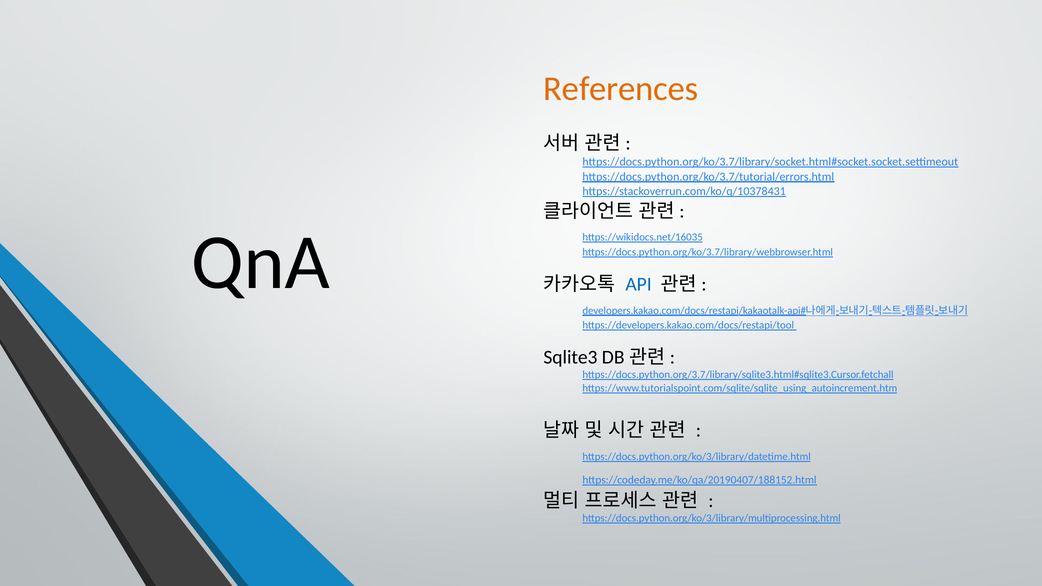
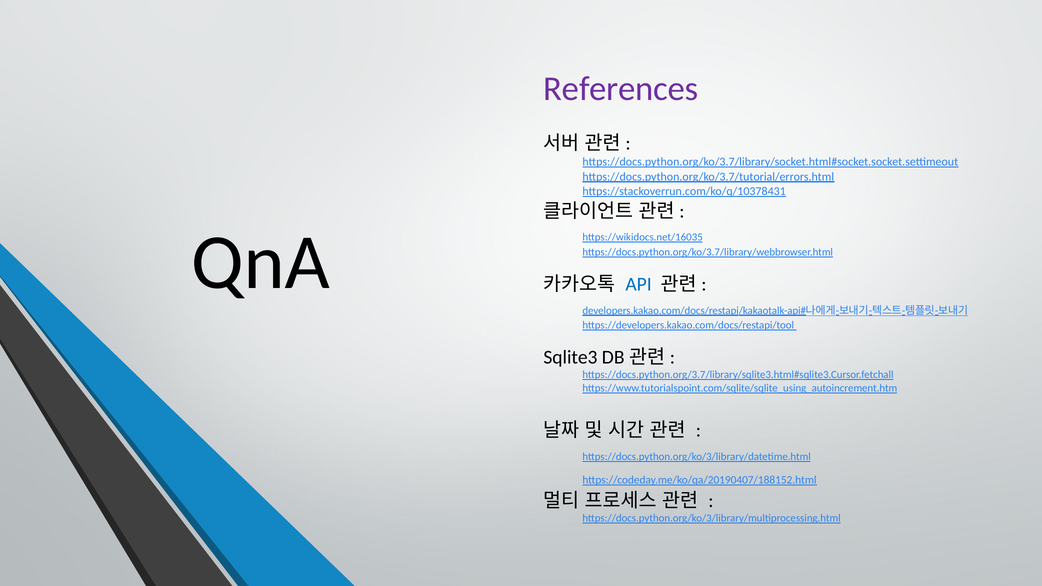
References colour: orange -> purple
